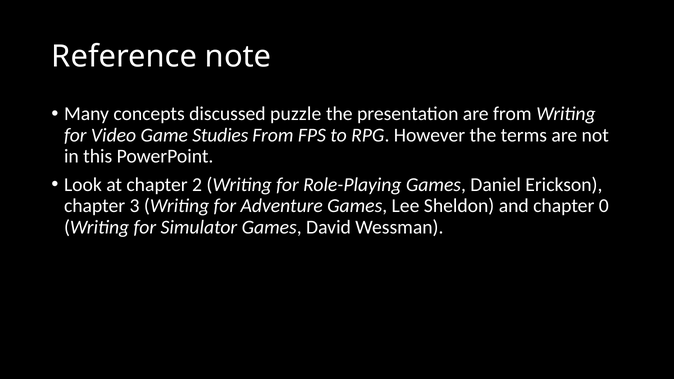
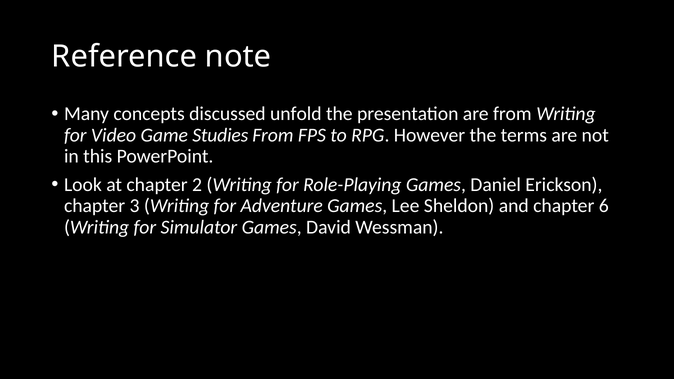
puzzle: puzzle -> unfold
0: 0 -> 6
